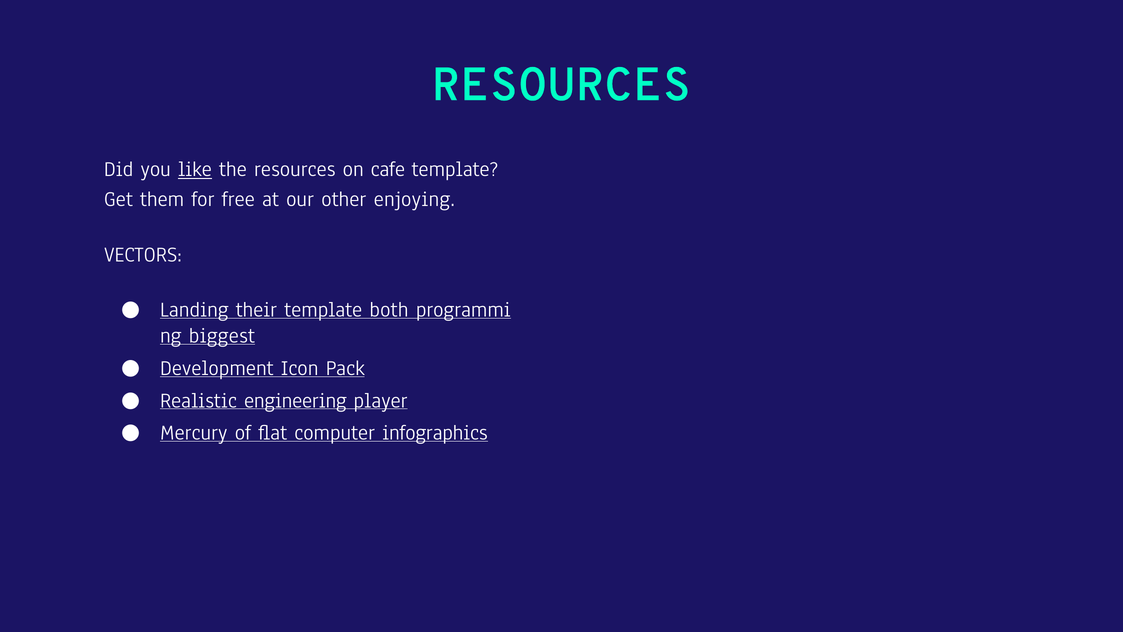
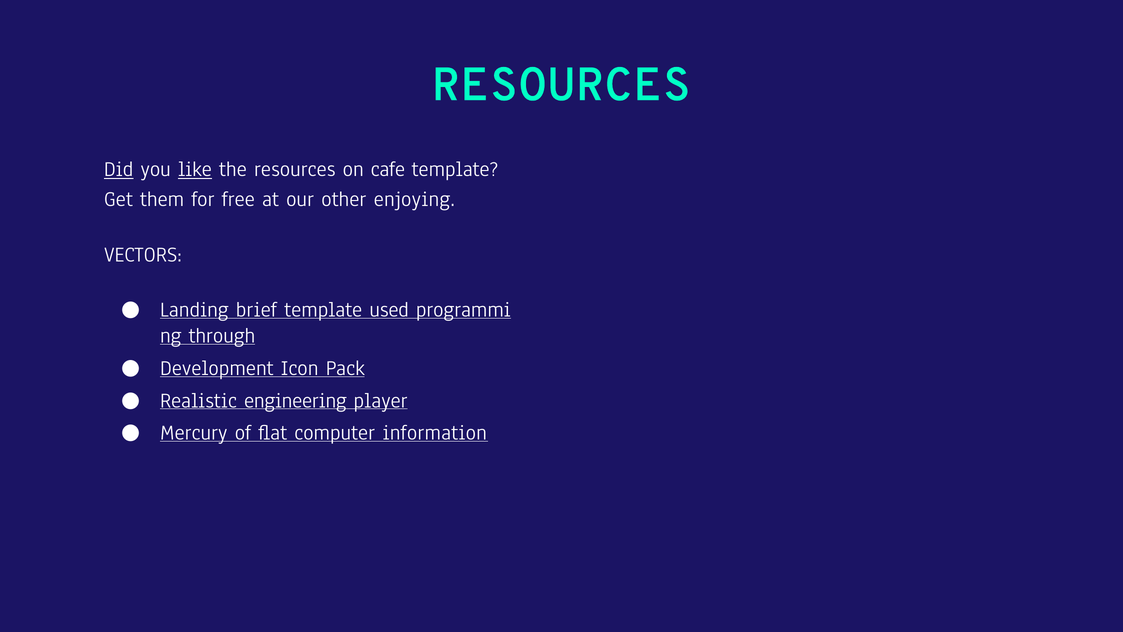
Did underline: none -> present
their: their -> brief
both: both -> used
biggest: biggest -> through
infographics: infographics -> information
